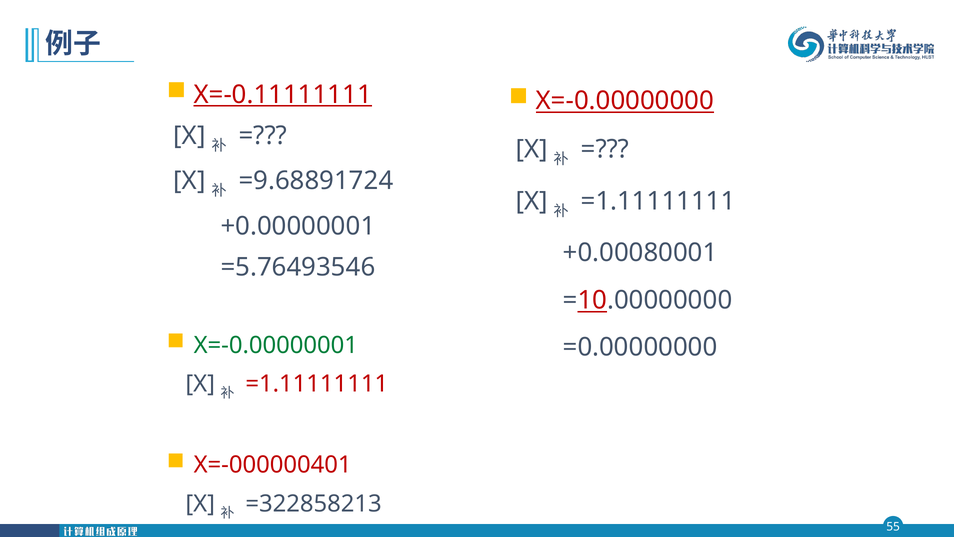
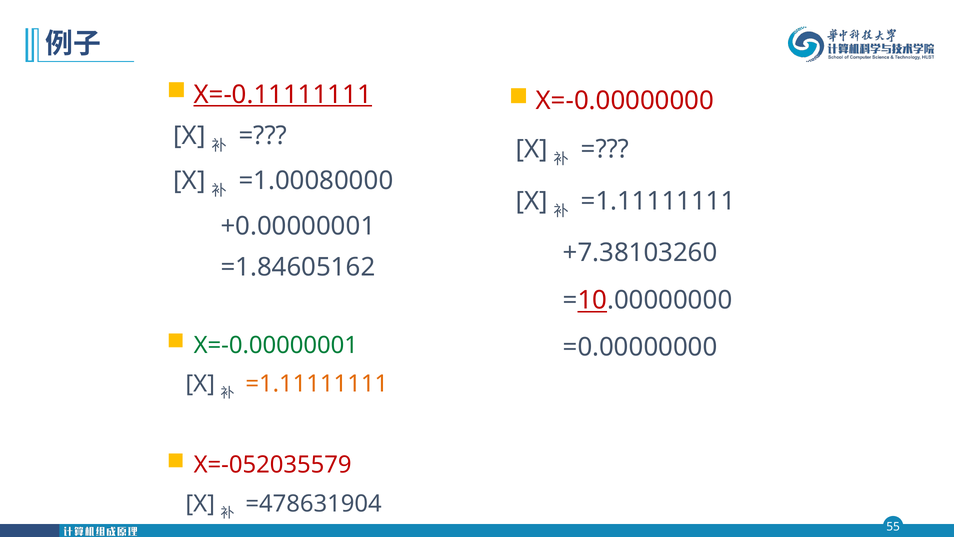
X=-0.00000000 underline: present -> none
=9.68891724: =9.68891724 -> =1.00080000
+0.00080001: +0.00080001 -> +7.38103260
=5.76493546: =5.76493546 -> =1.84605162
=1.11111111 at (317, 384) colour: red -> orange
X=-000000401: X=-000000401 -> X=-052035579
=322858213: =322858213 -> =478631904
